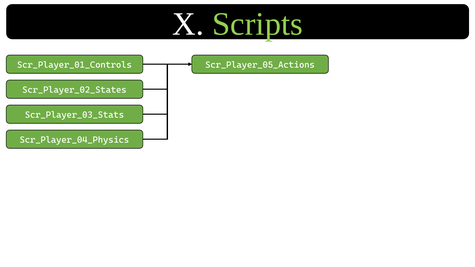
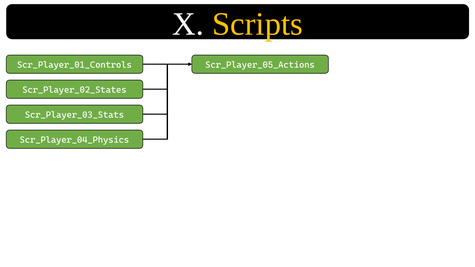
Scripts colour: light green -> yellow
